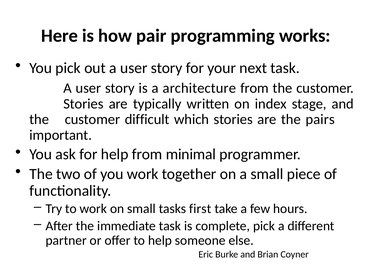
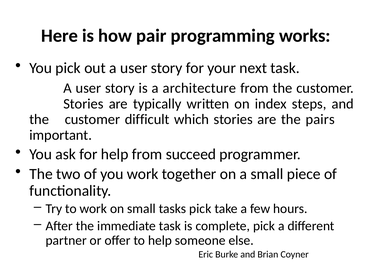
stage: stage -> steps
minimal: minimal -> succeed
tasks first: first -> pick
